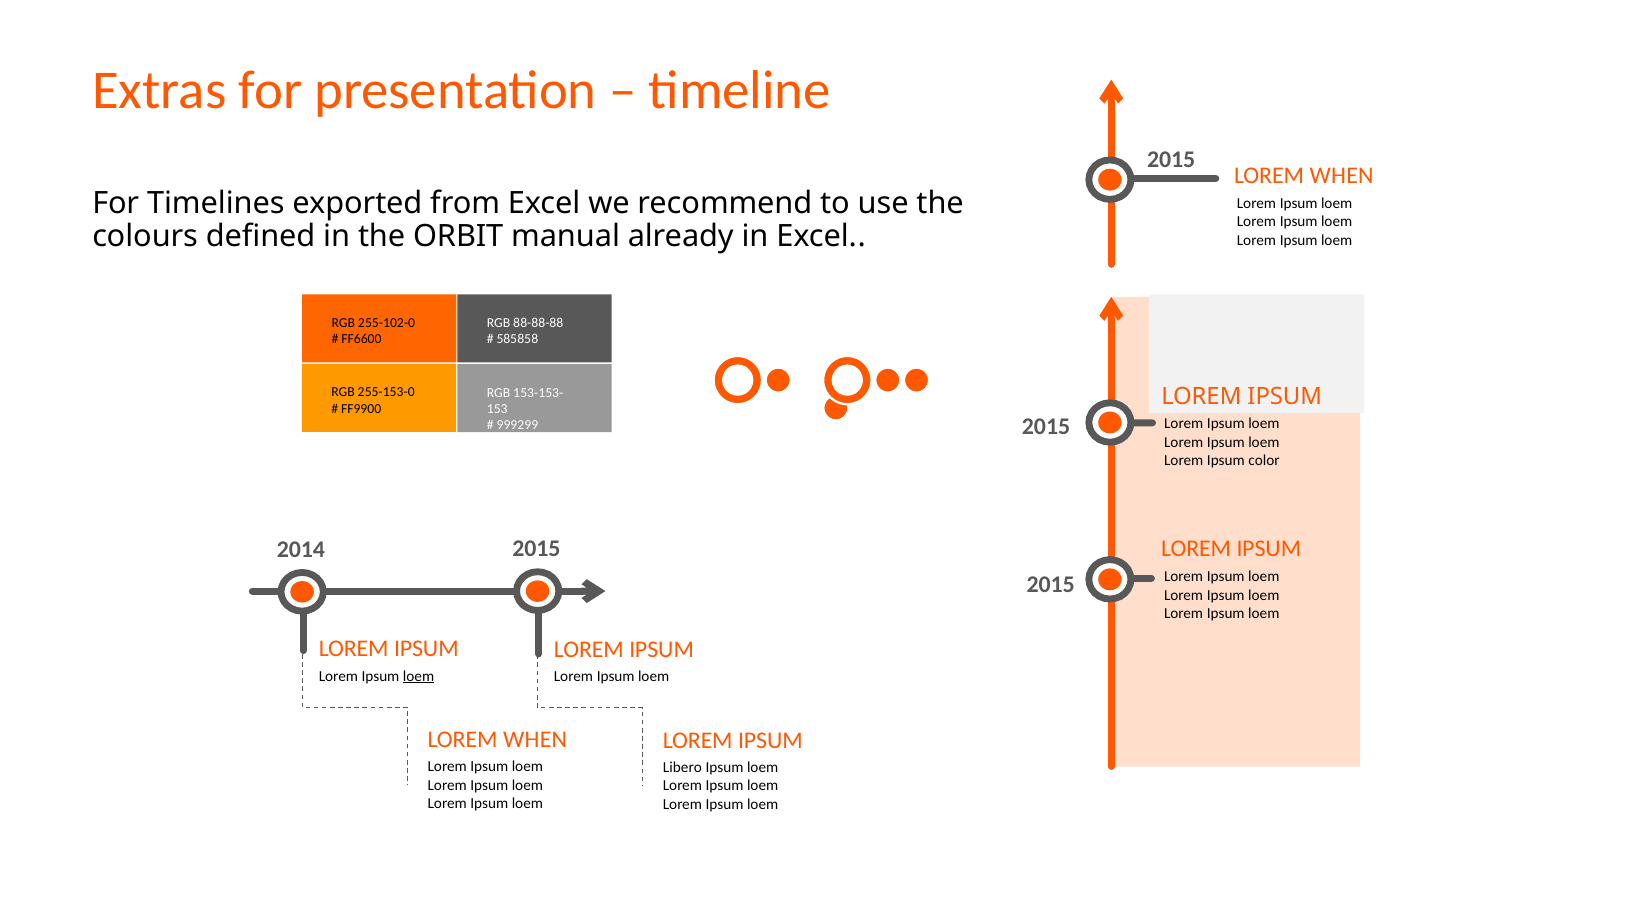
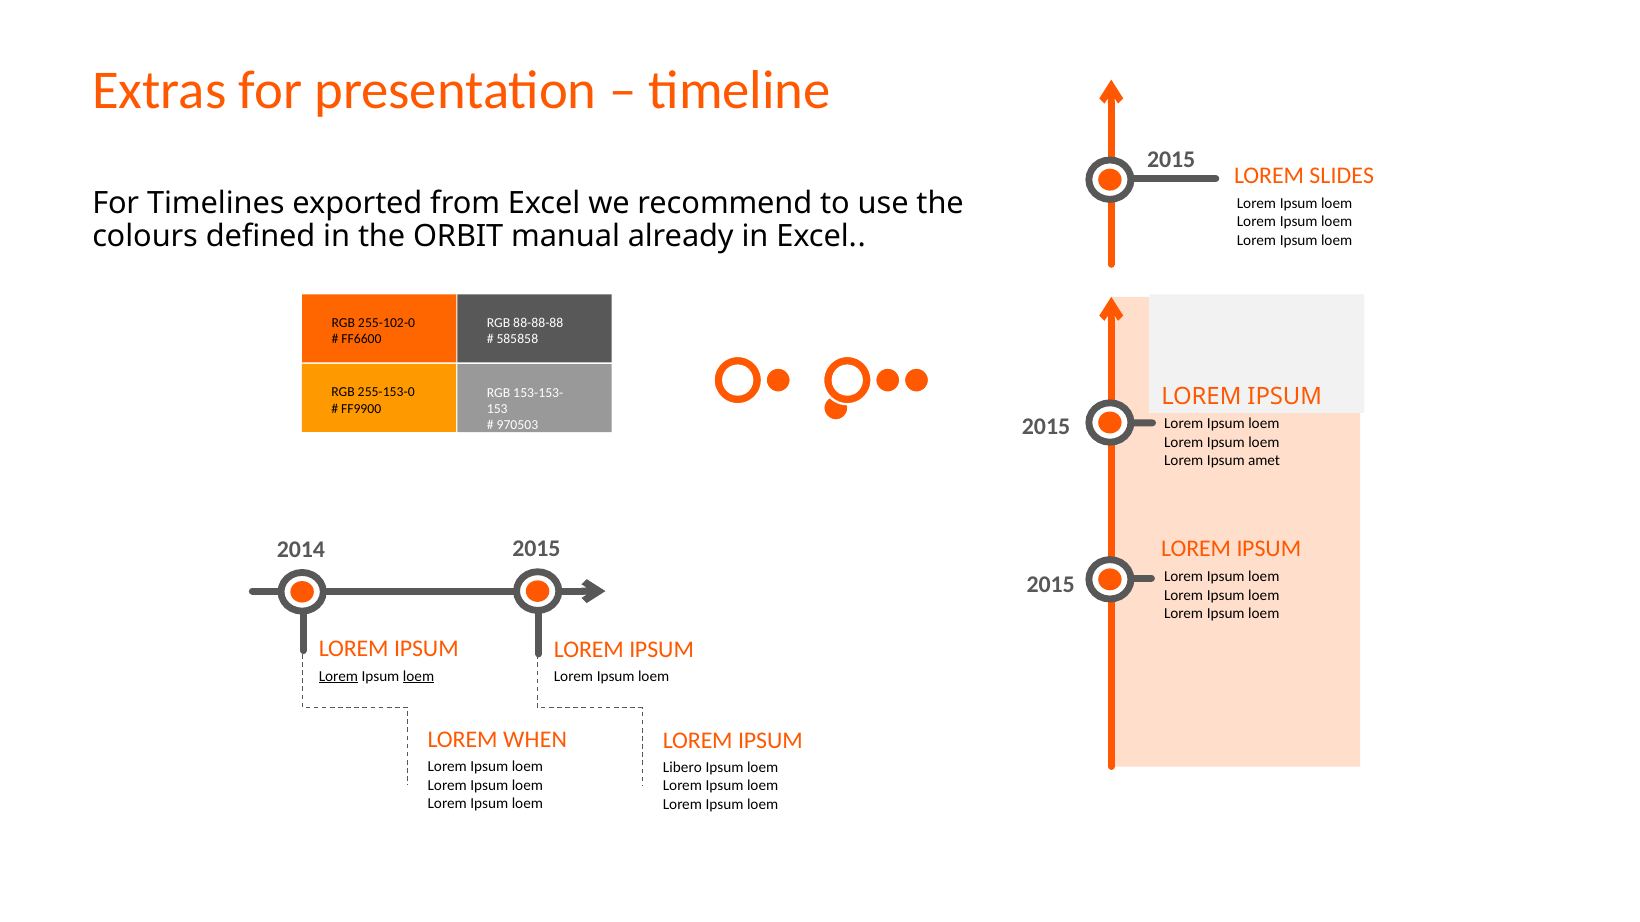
WHEN at (1342, 176): WHEN -> SLIDES
999299: 999299 -> 970503
color: color -> amet
Lorem at (338, 676) underline: none -> present
